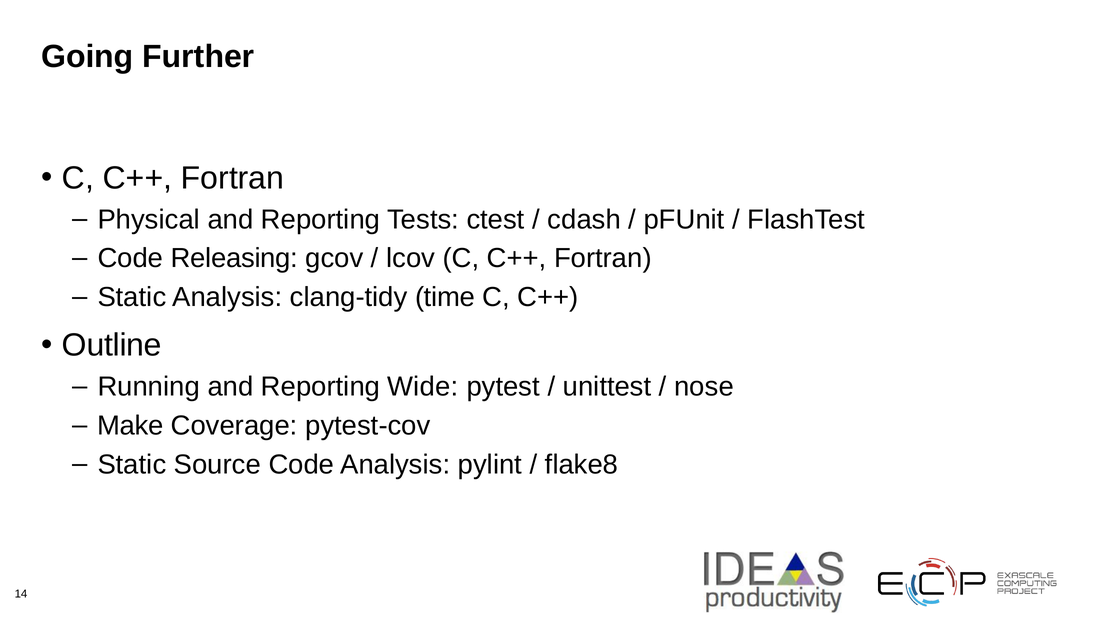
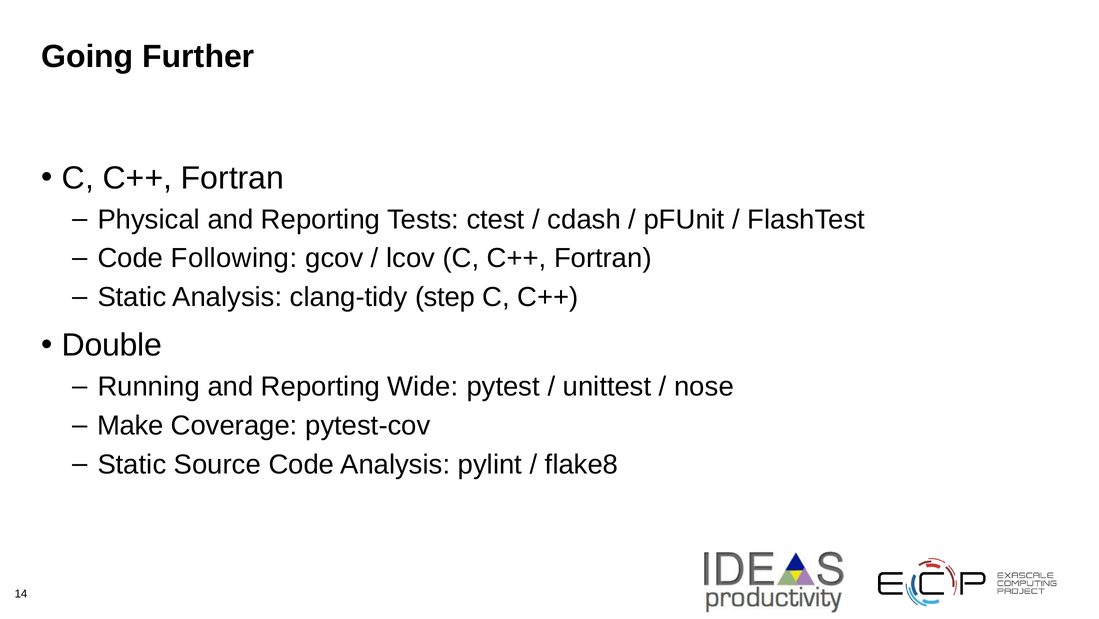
Releasing: Releasing -> Following
time: time -> step
Outline: Outline -> Double
